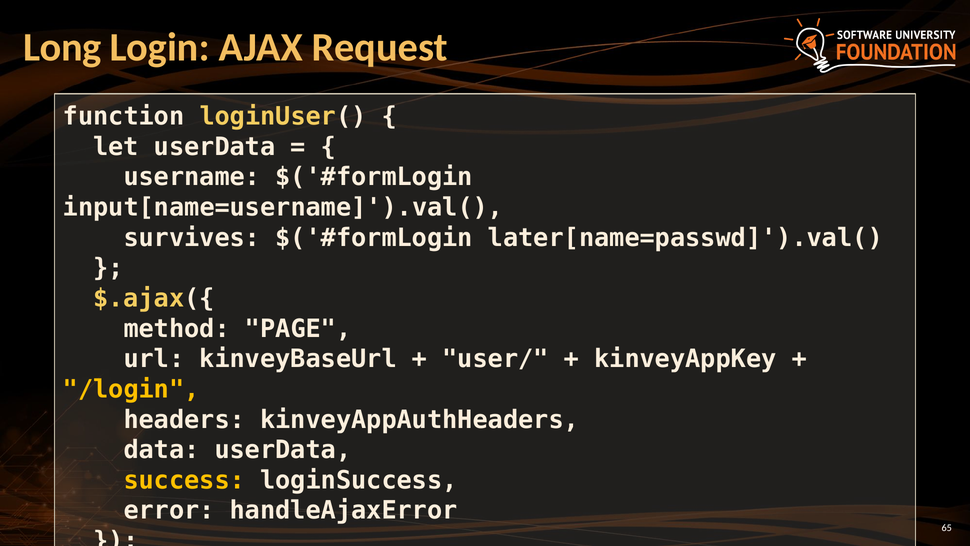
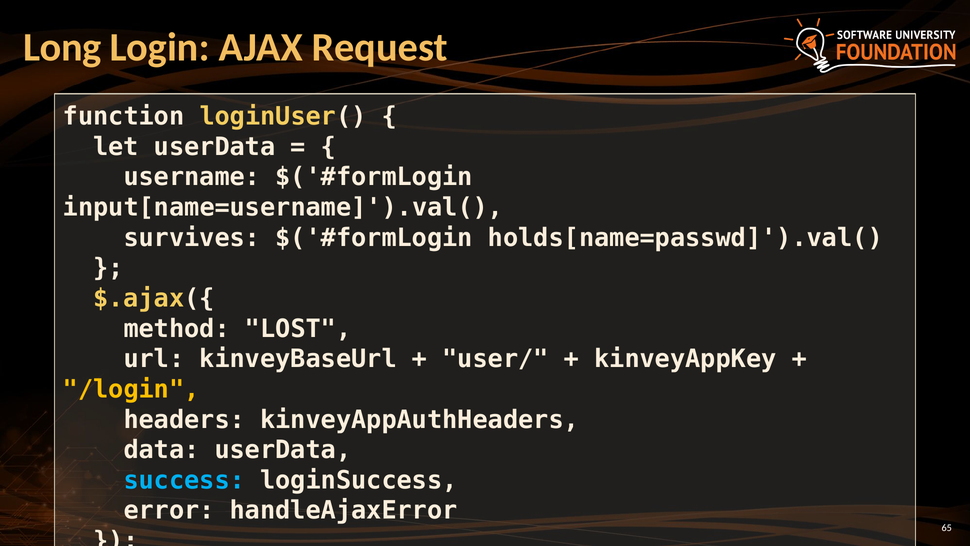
later[name=passwd]').val(: later[name=passwd]').val( -> holds[name=passwd]').val(
PAGE: PAGE -> LOST
success colour: yellow -> light blue
